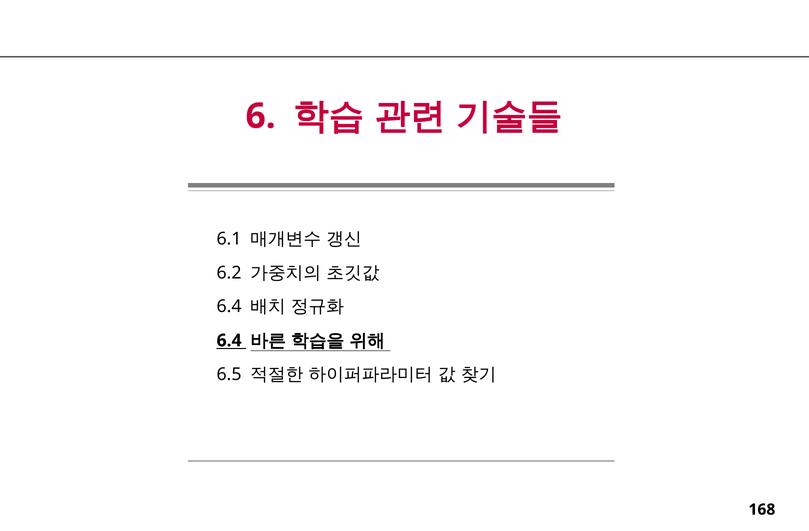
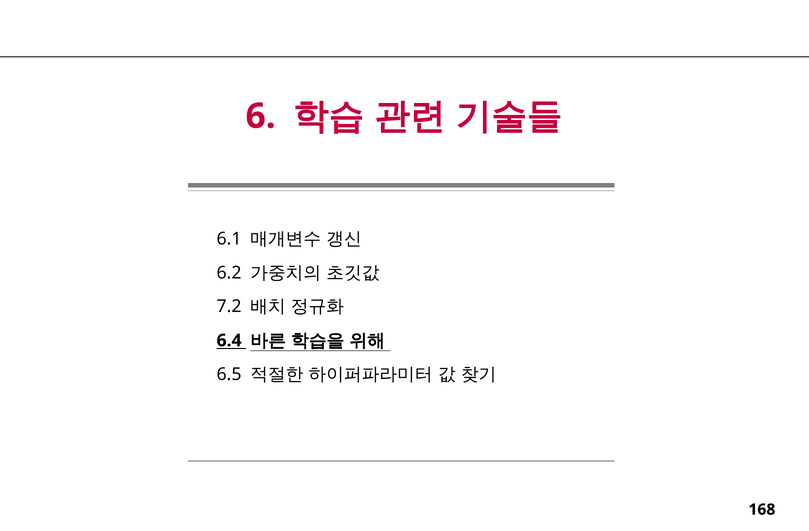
6.4 at (229, 307): 6.4 -> 7.2
